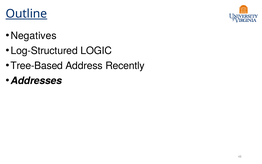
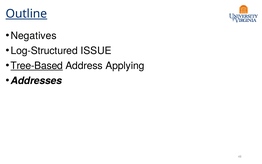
LOGIC: LOGIC -> ISSUE
Tree-Based underline: none -> present
Recently: Recently -> Applying
